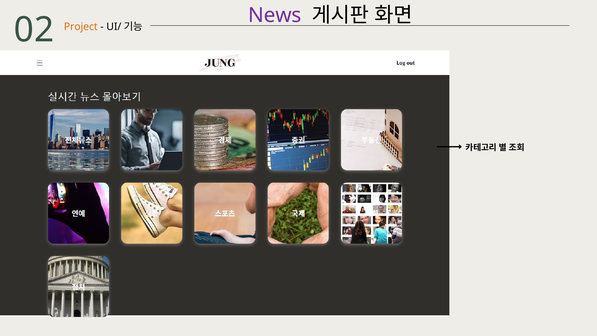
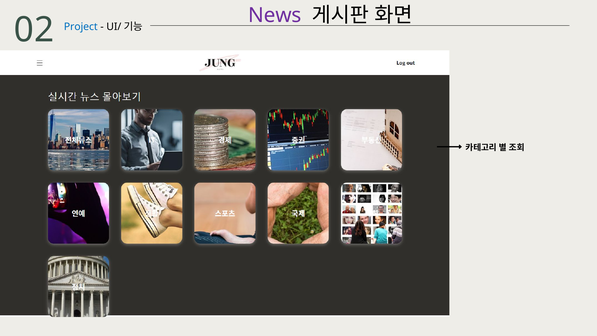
Project colour: orange -> blue
